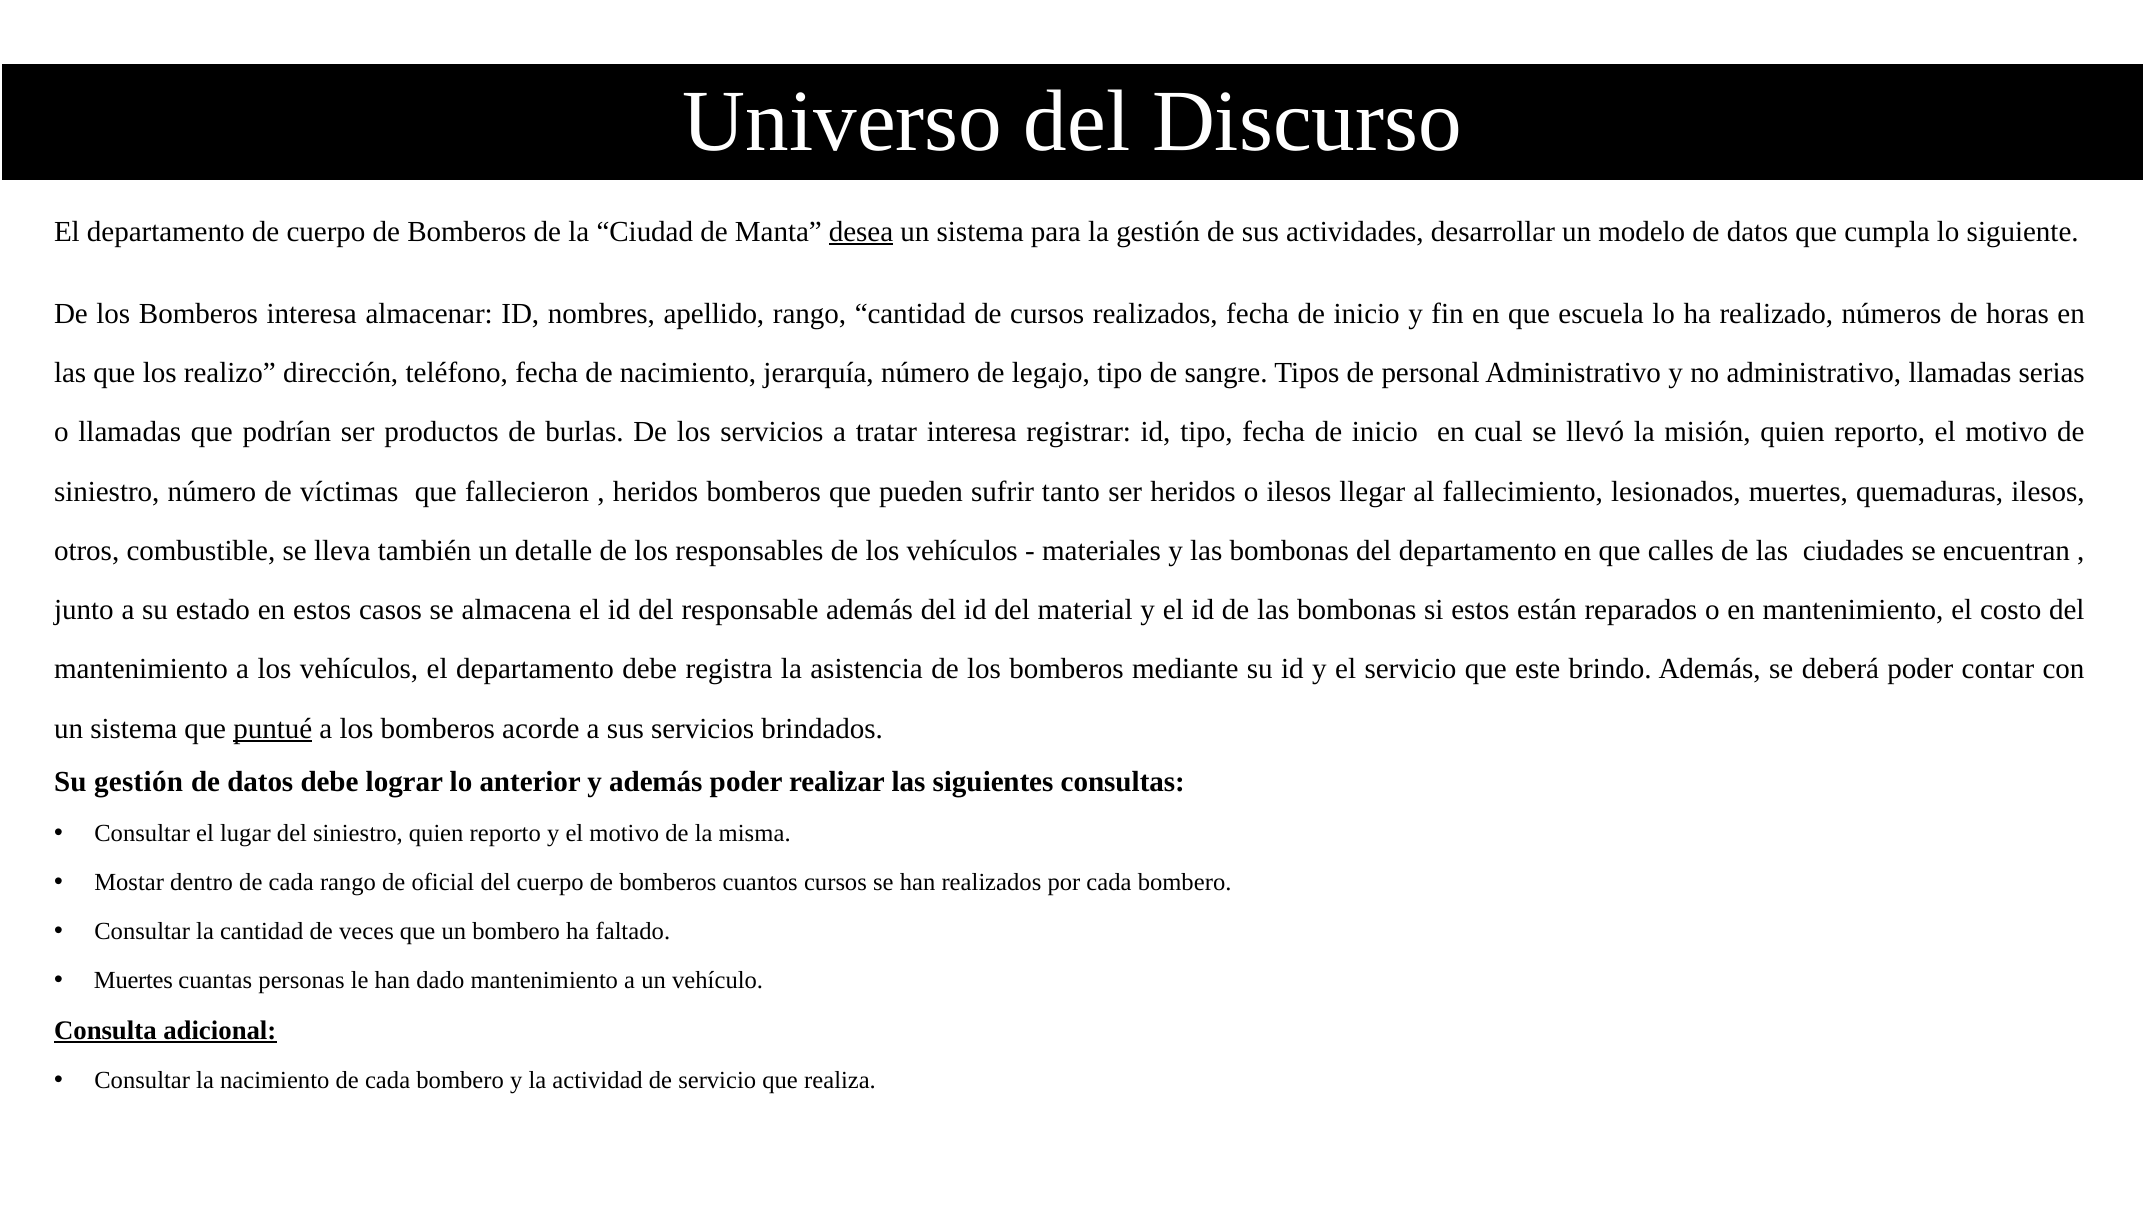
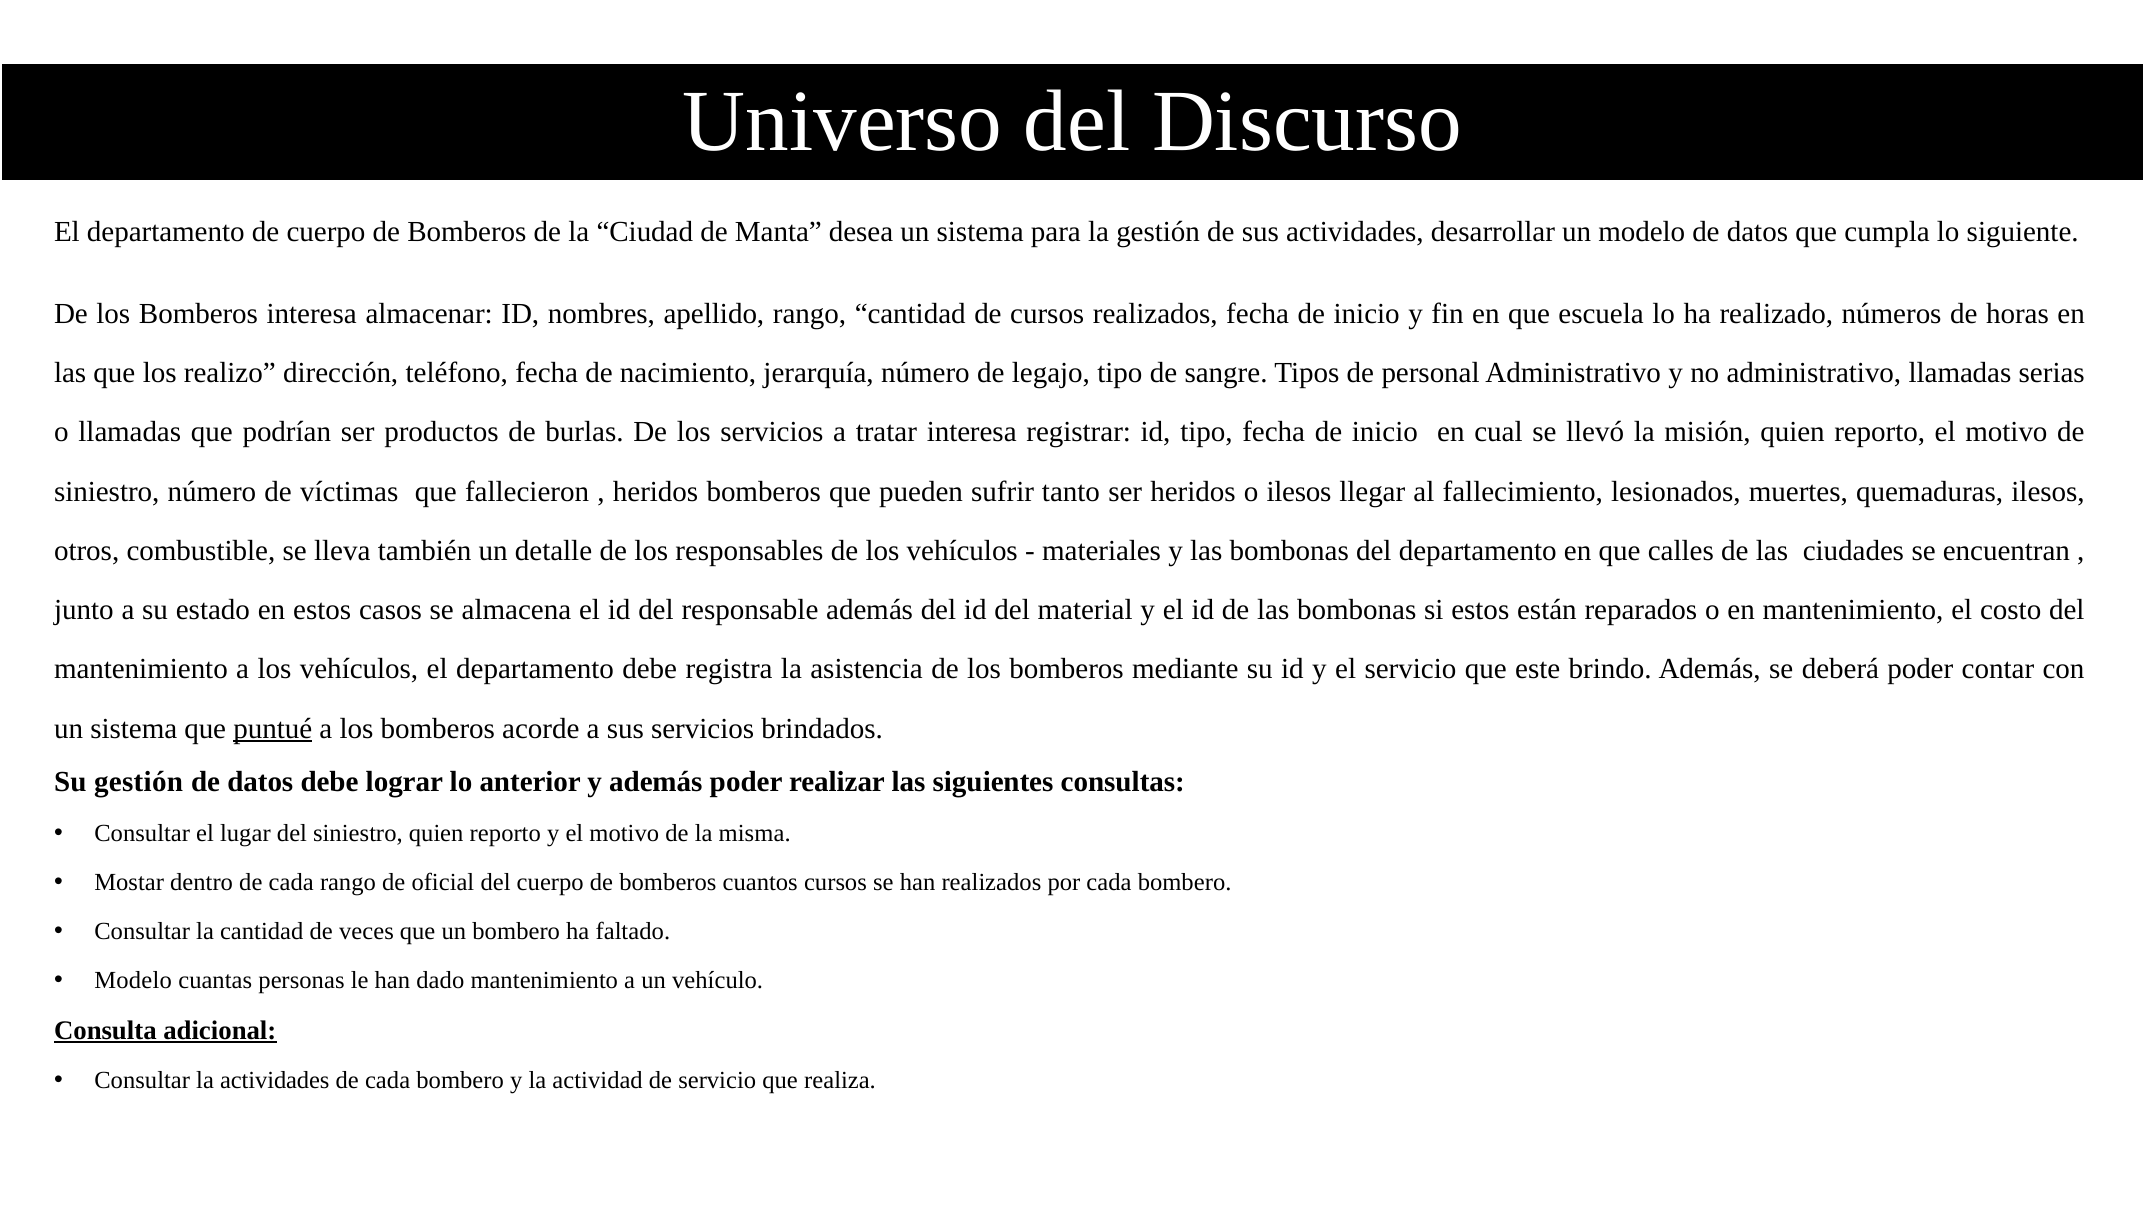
desea underline: present -> none
Muertes at (133, 980): Muertes -> Modelo
la nacimiento: nacimiento -> actividades
